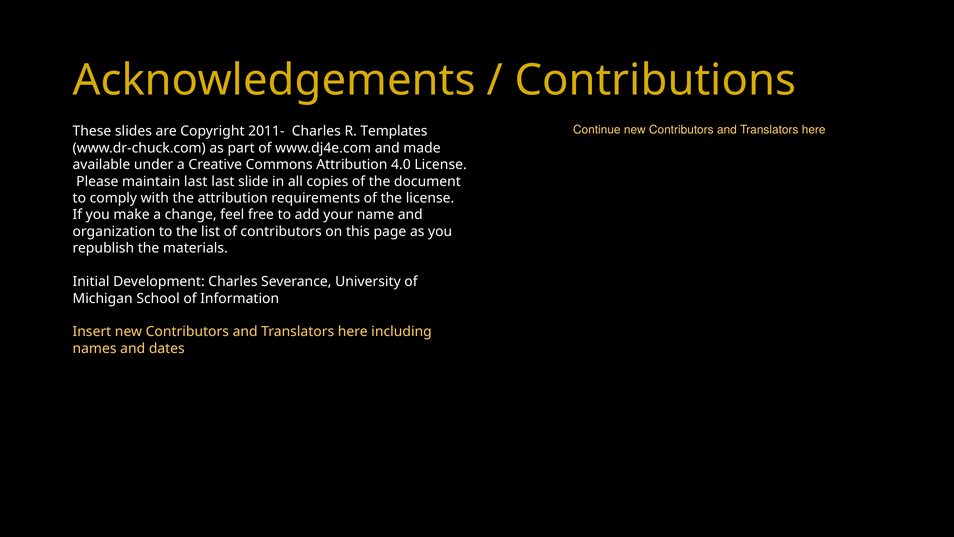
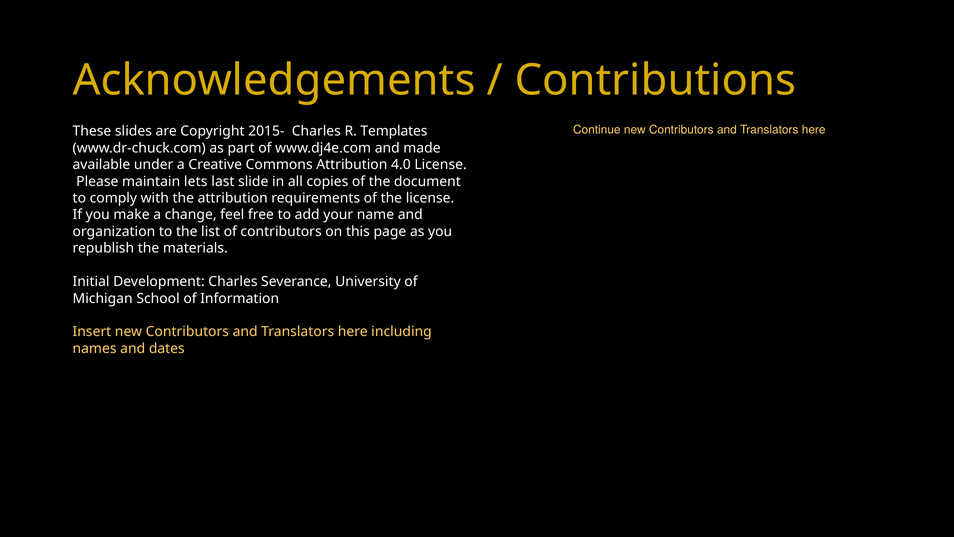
2011-: 2011- -> 2015-
maintain last: last -> lets
